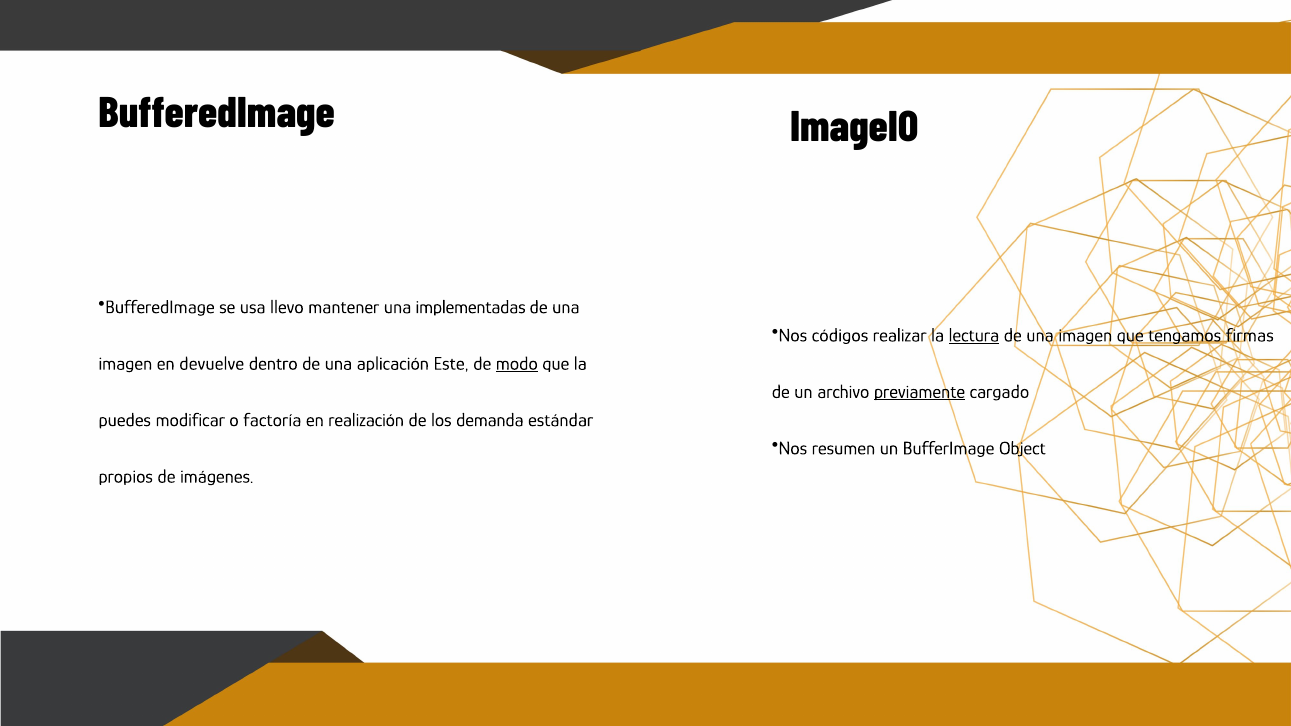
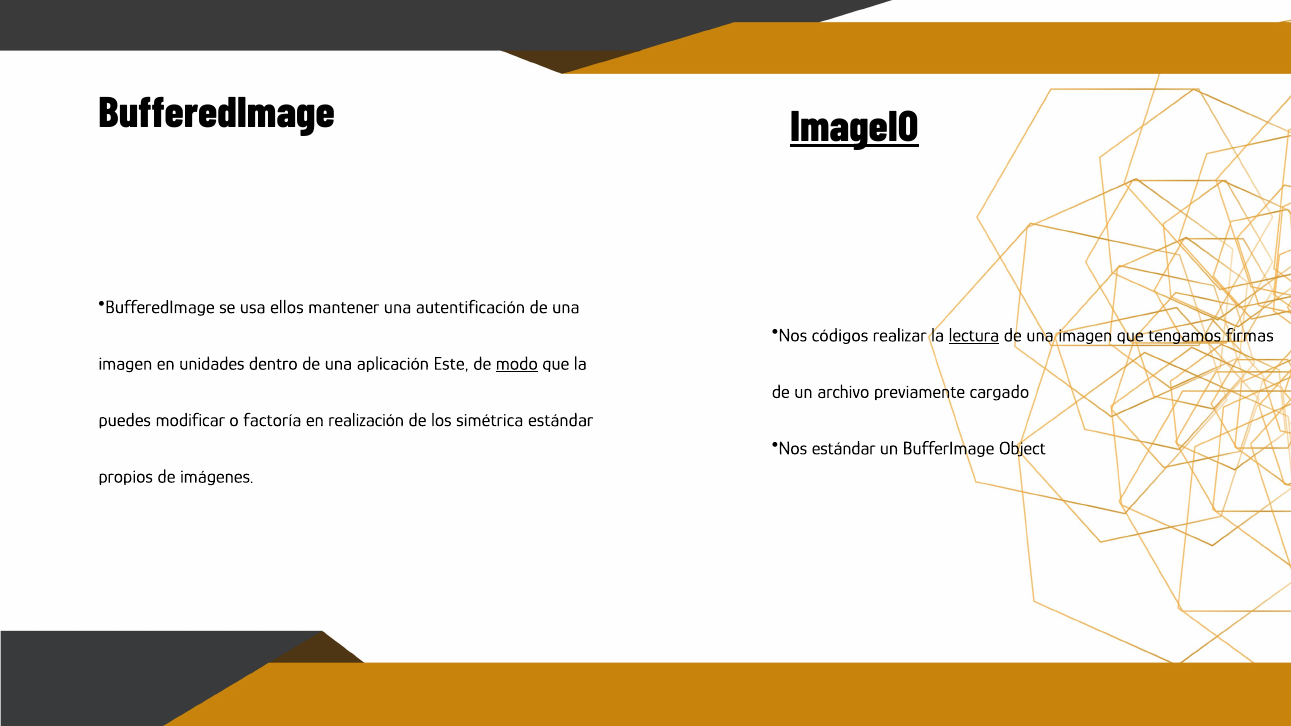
ImageIO underline: none -> present
llevo: llevo -> ellos
implementadas: implementadas -> autentificación
devuelve: devuelve -> unidades
previamente underline: present -> none
demanda: demanda -> simétrica
Nos resumen: resumen -> estándar
